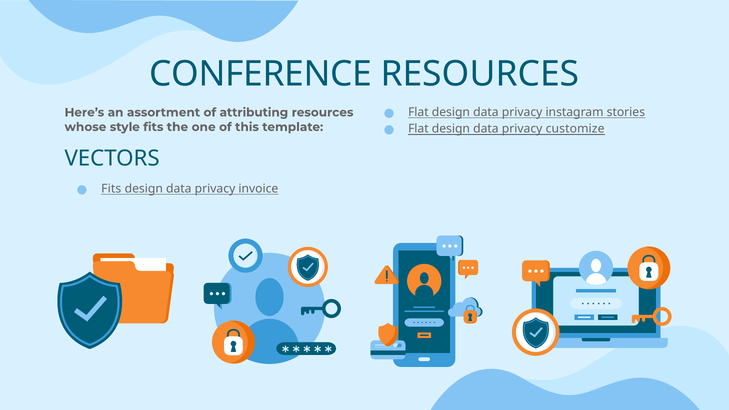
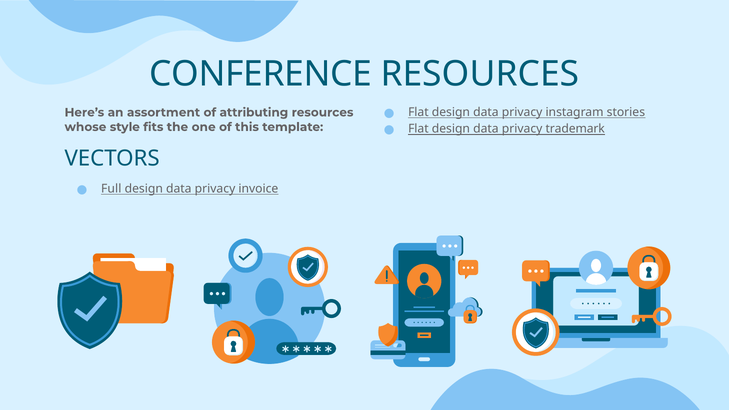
customize: customize -> trademark
Fits at (111, 189): Fits -> Full
